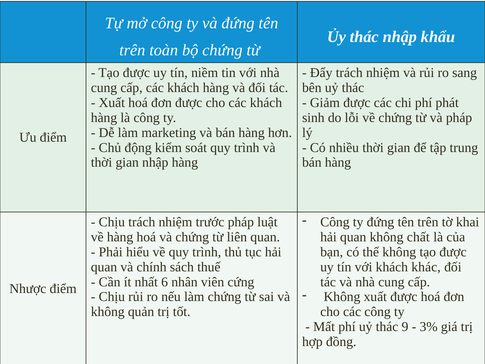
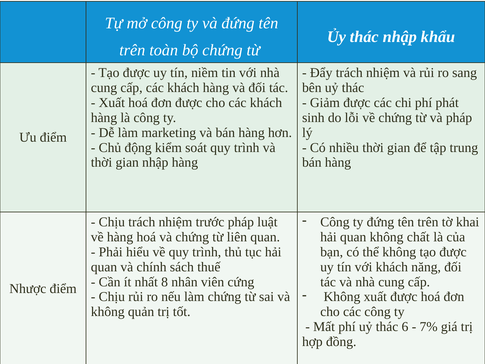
khác: khác -> năng
6: 6 -> 8
9: 9 -> 6
3%: 3% -> 7%
